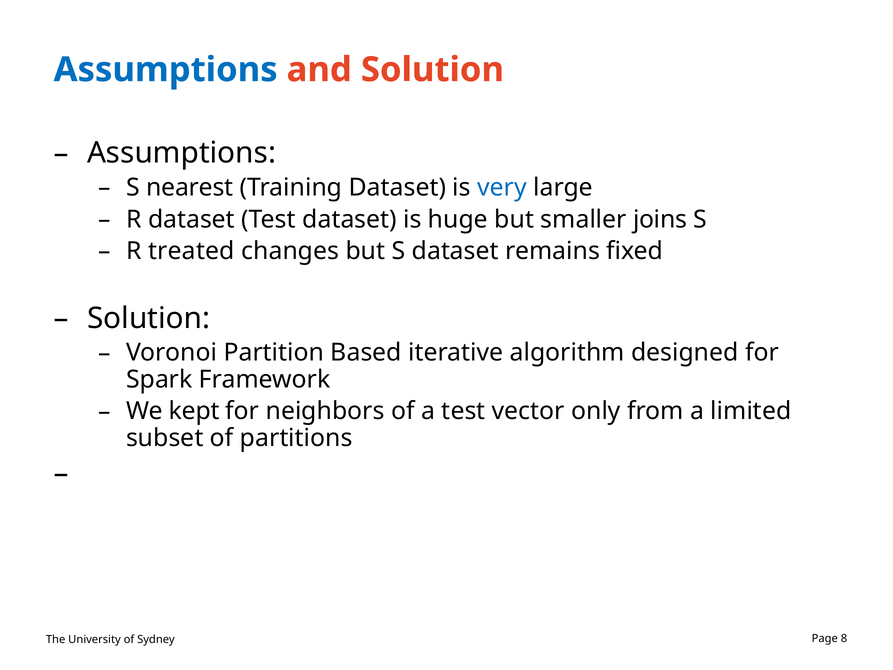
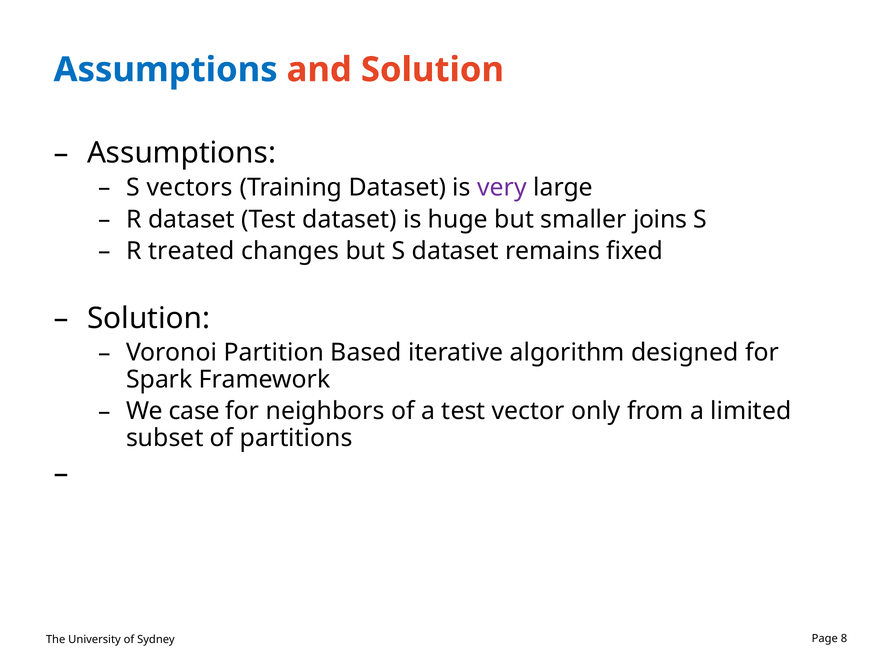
nearest: nearest -> vectors
very colour: blue -> purple
kept: kept -> case
